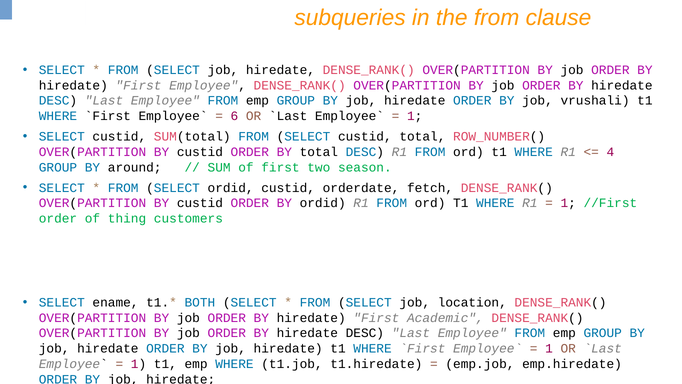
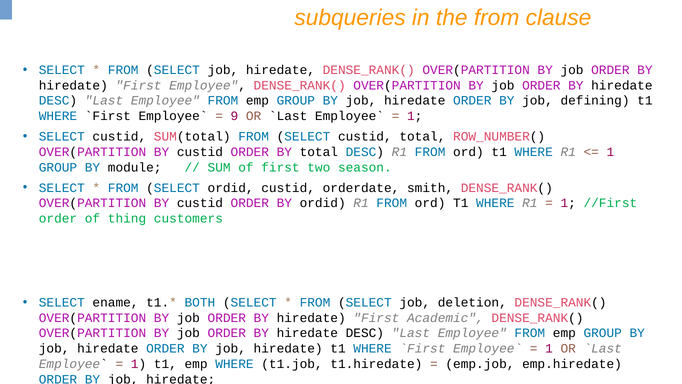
vrushali: vrushali -> defining
6: 6 -> 9
4 at (610, 152): 4 -> 1
around: around -> module
fetch: fetch -> smith
location: location -> deletion
